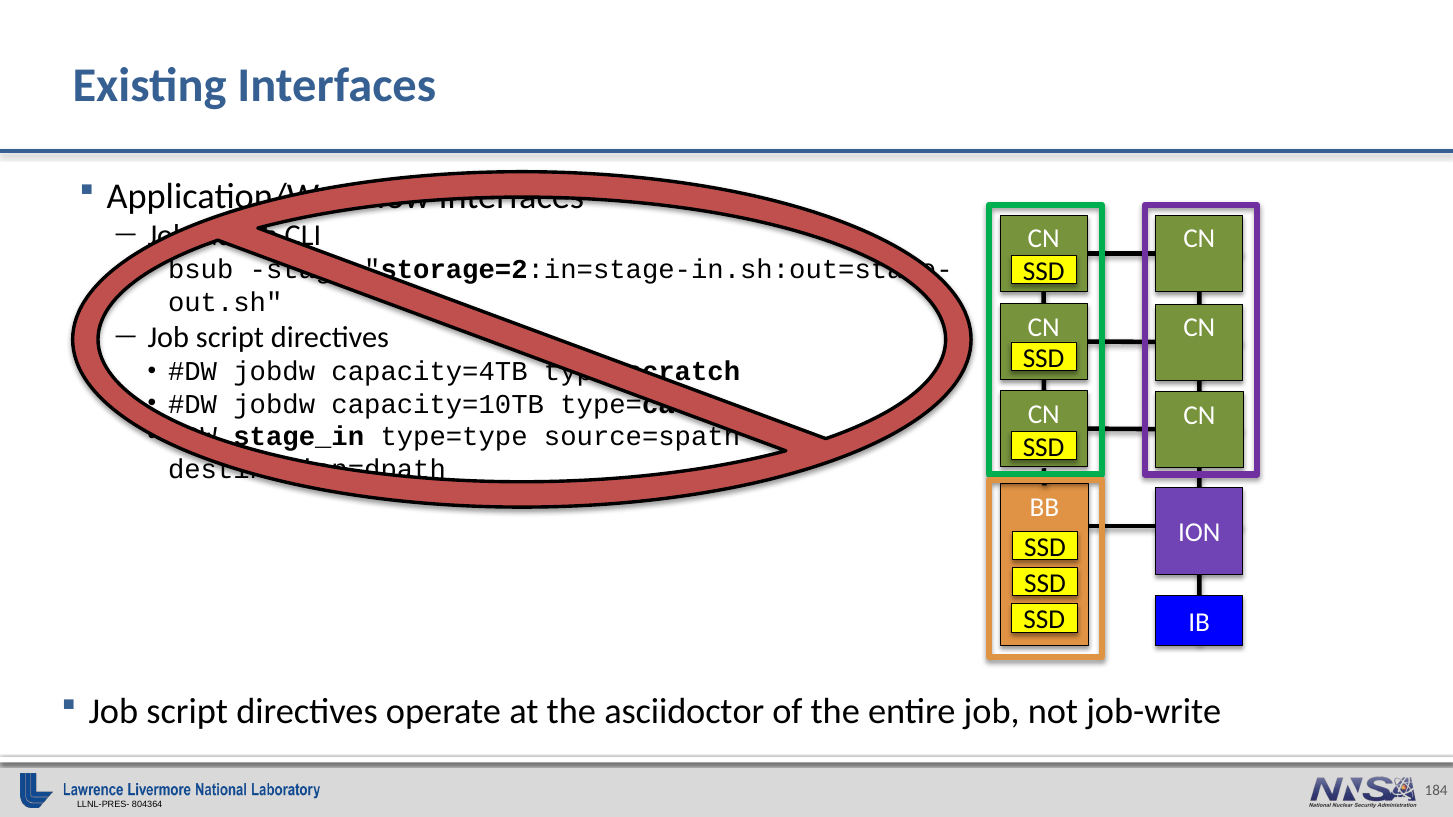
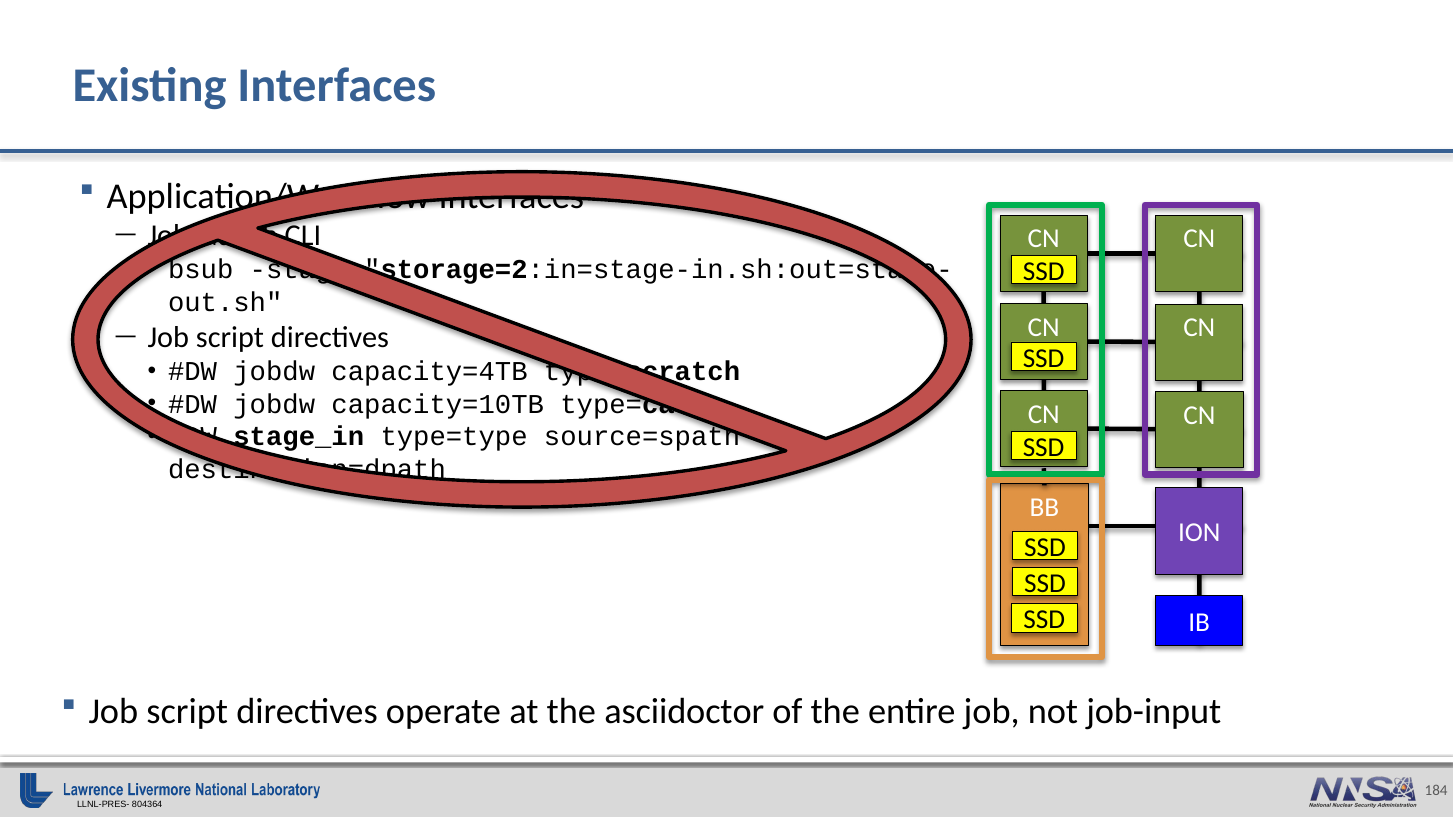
job-write: job-write -> job-input
